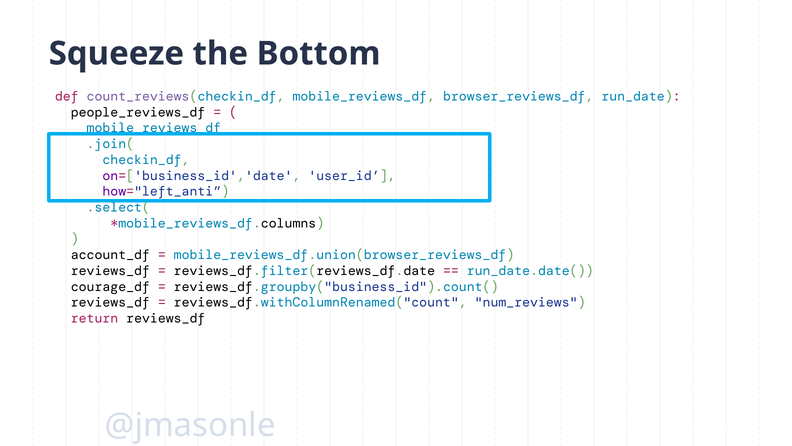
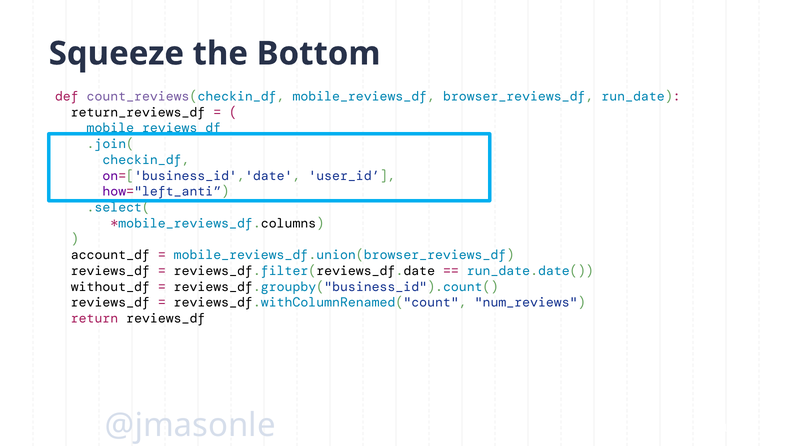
people_reviews_df: people_reviews_df -> return_reviews_df
courage_df: courage_df -> without_df
